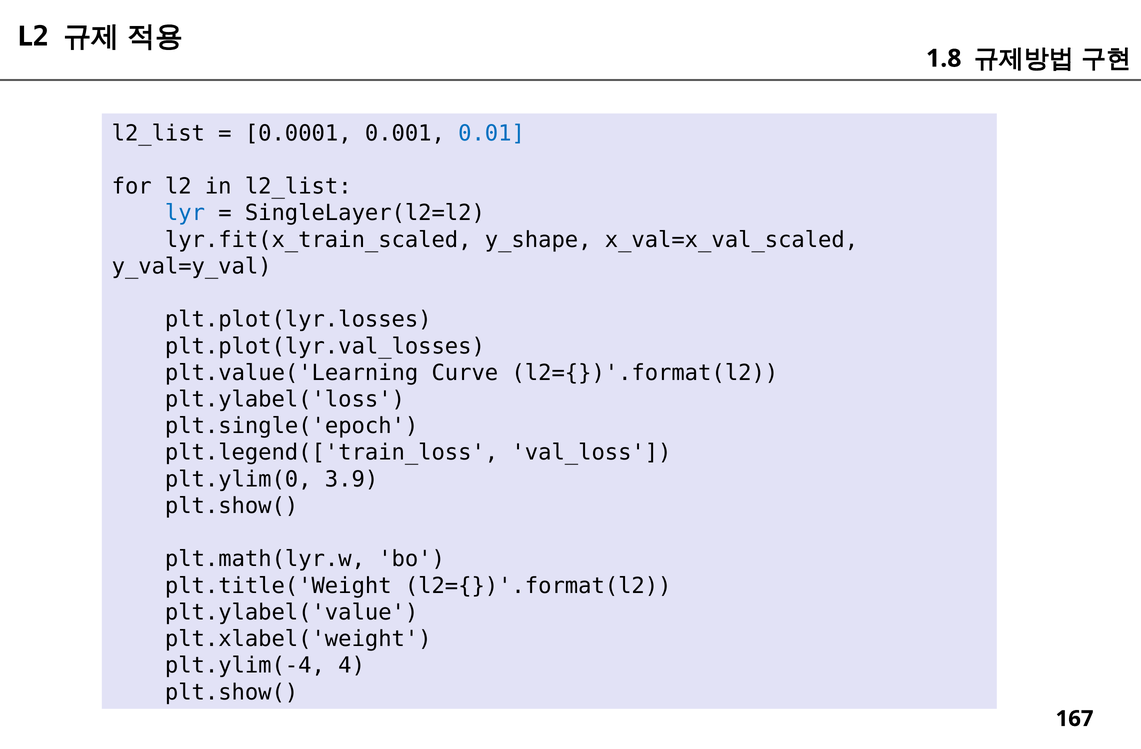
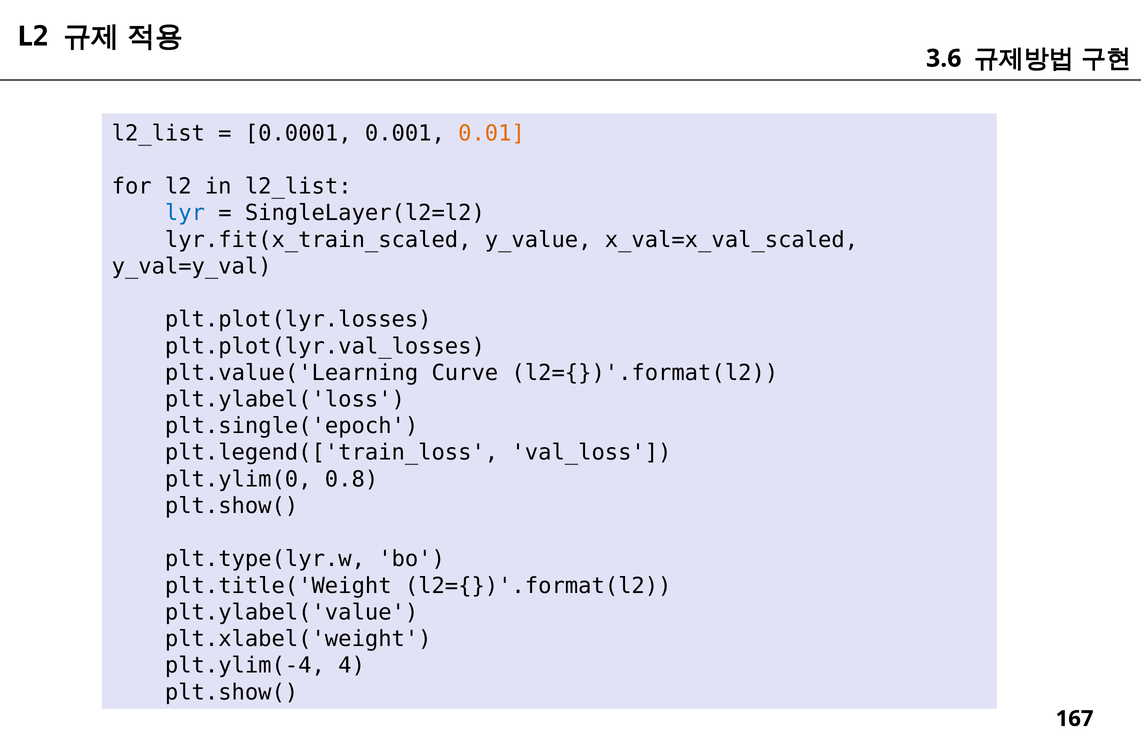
1.8: 1.8 -> 3.6
0.01 colour: blue -> orange
y_shape: y_shape -> y_value
3.9: 3.9 -> 0.8
plt.math(lyr.w: plt.math(lyr.w -> plt.type(lyr.w
